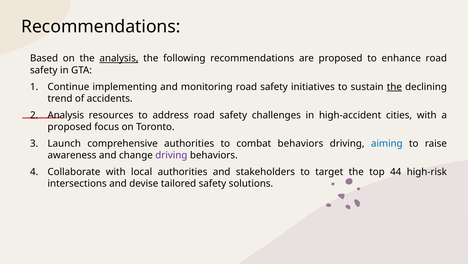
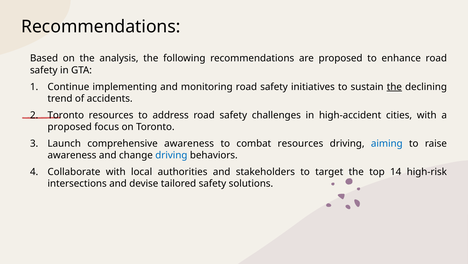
analysis at (119, 58) underline: present -> none
Analysis at (66, 115): Analysis -> Toronto
comprehensive authorities: authorities -> awareness
combat behaviors: behaviors -> resources
driving at (171, 155) colour: purple -> blue
44: 44 -> 14
